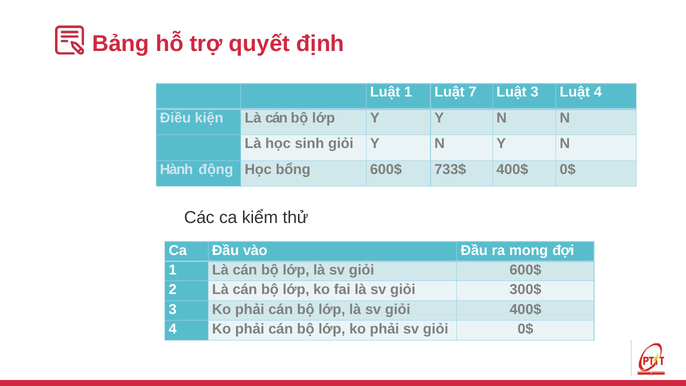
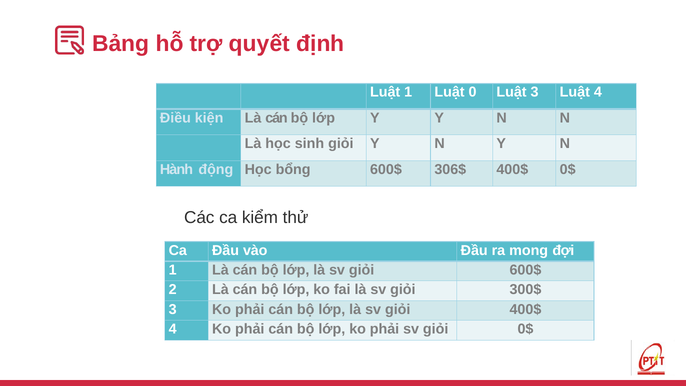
7: 7 -> 0
733$: 733$ -> 306$
